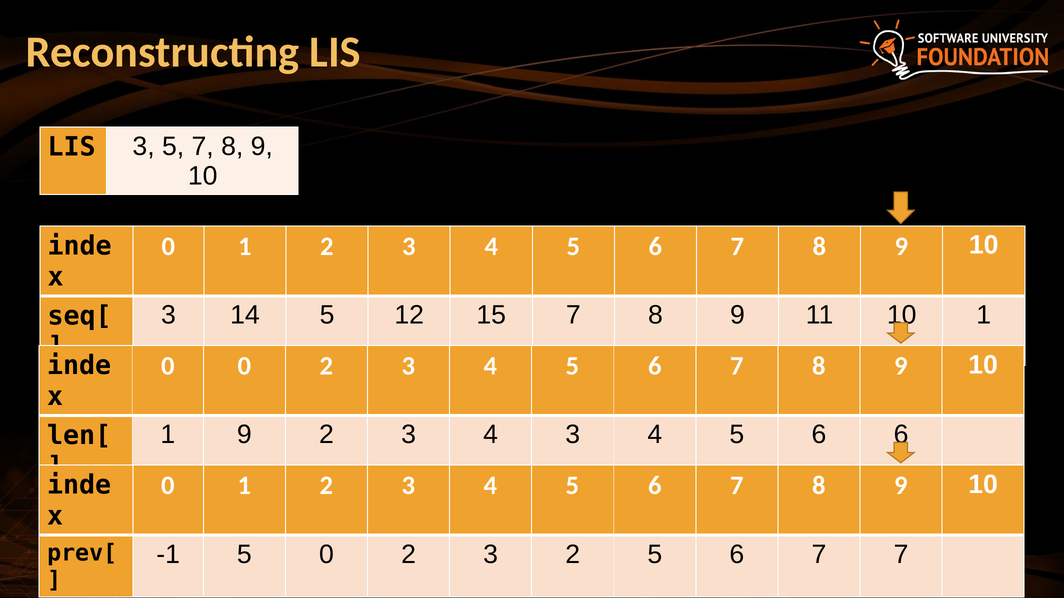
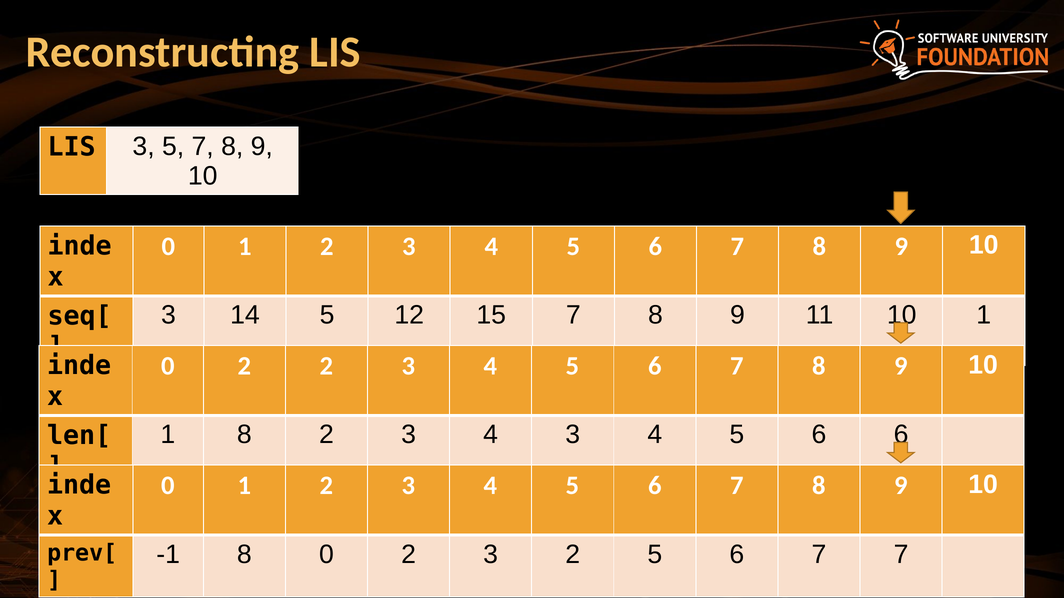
0 at (244, 366): 0 -> 2
1 9: 9 -> 8
-1 5: 5 -> 8
